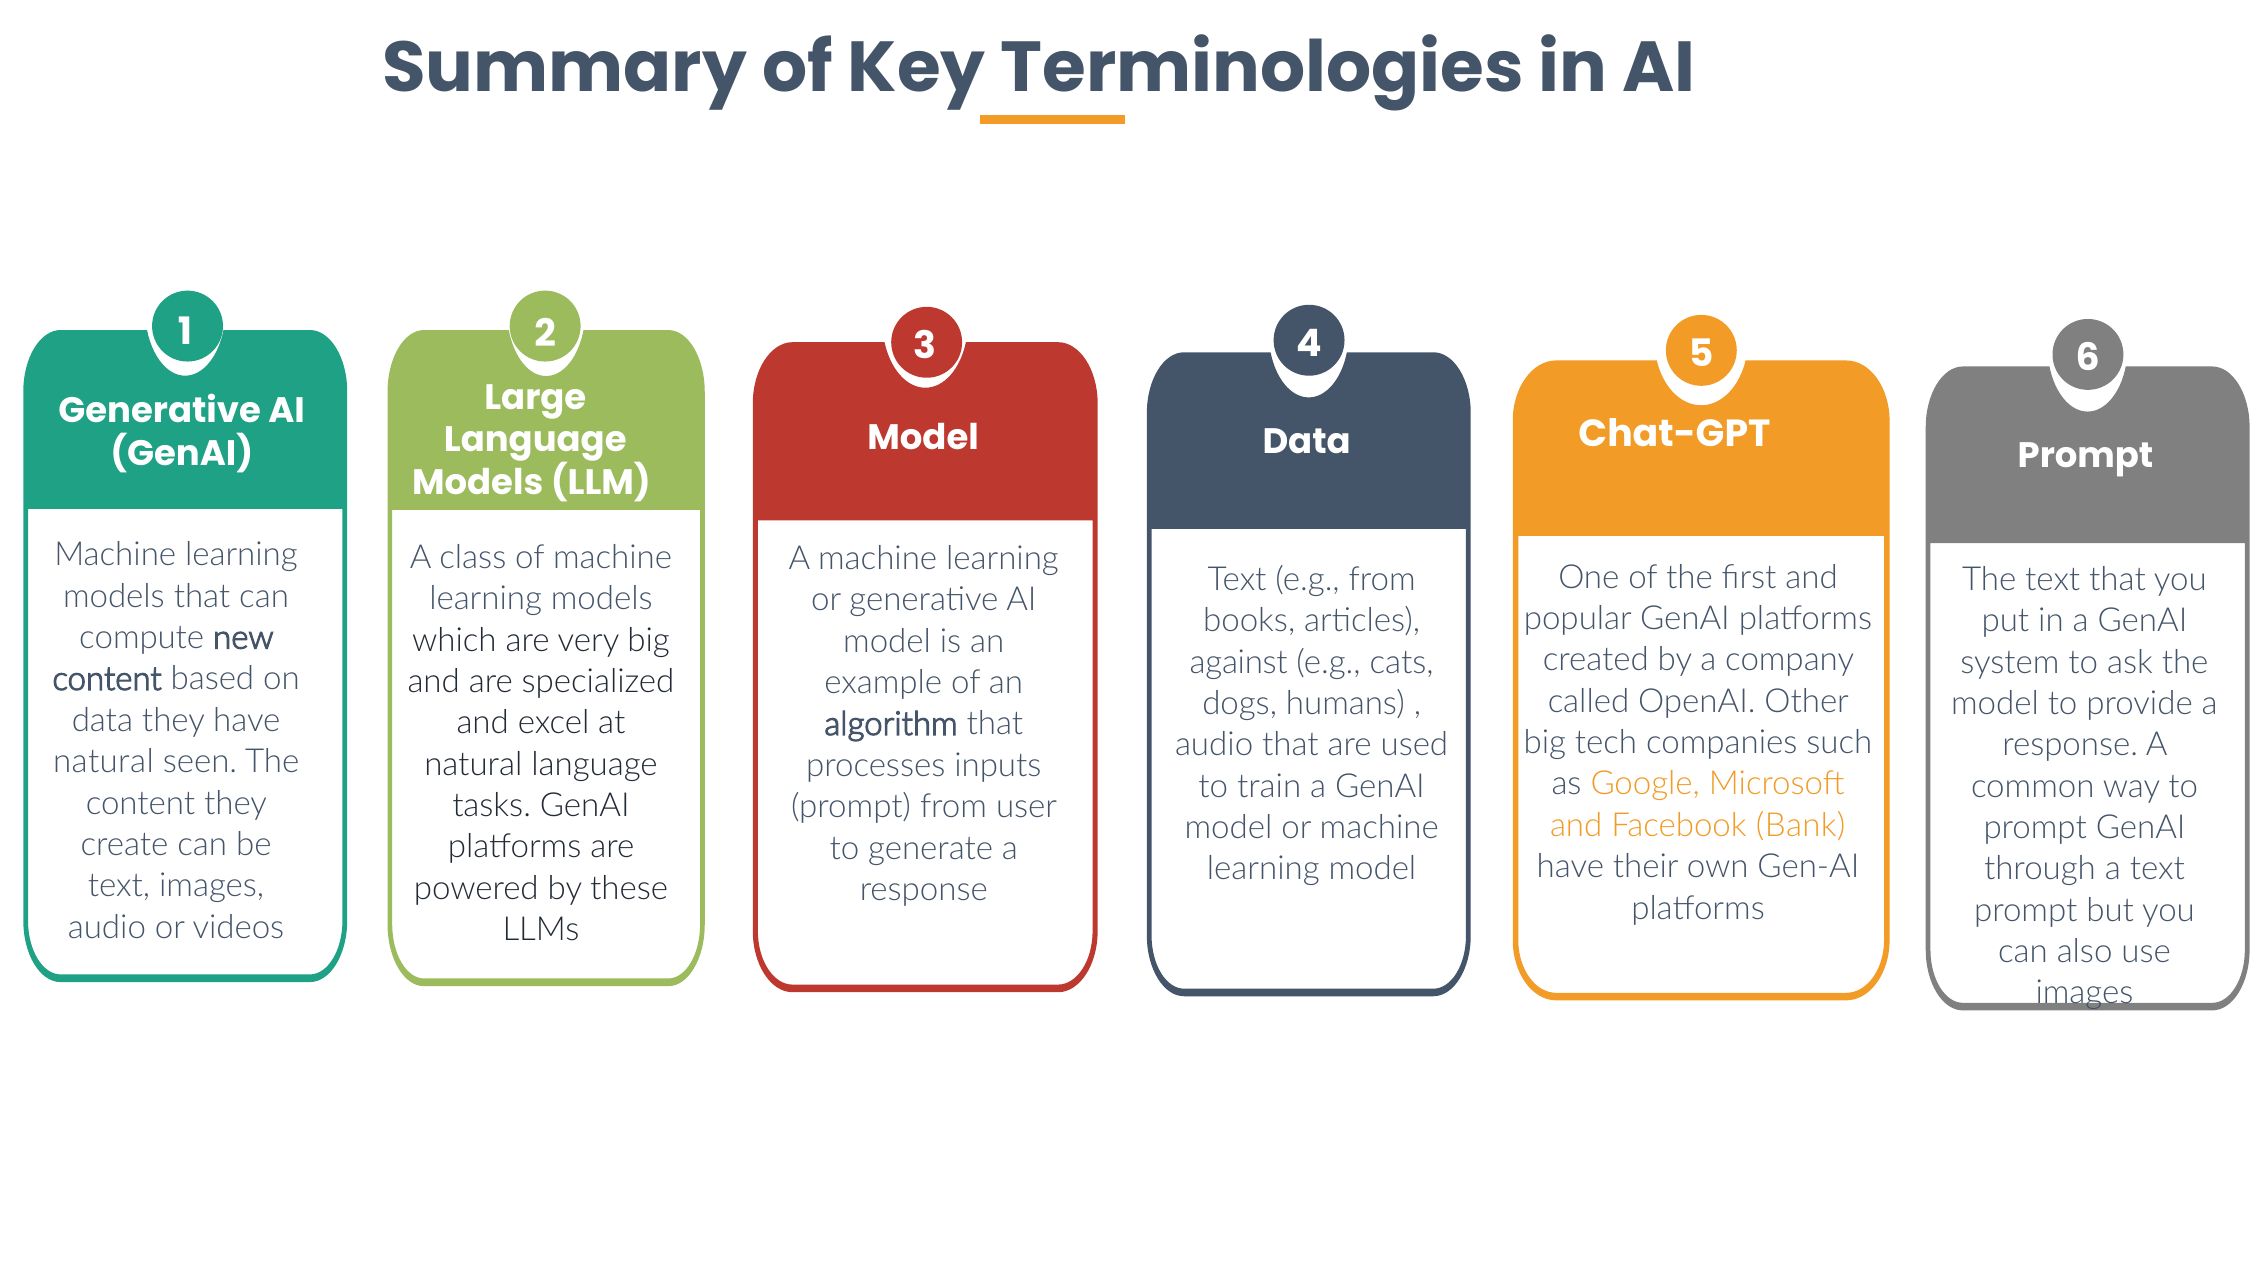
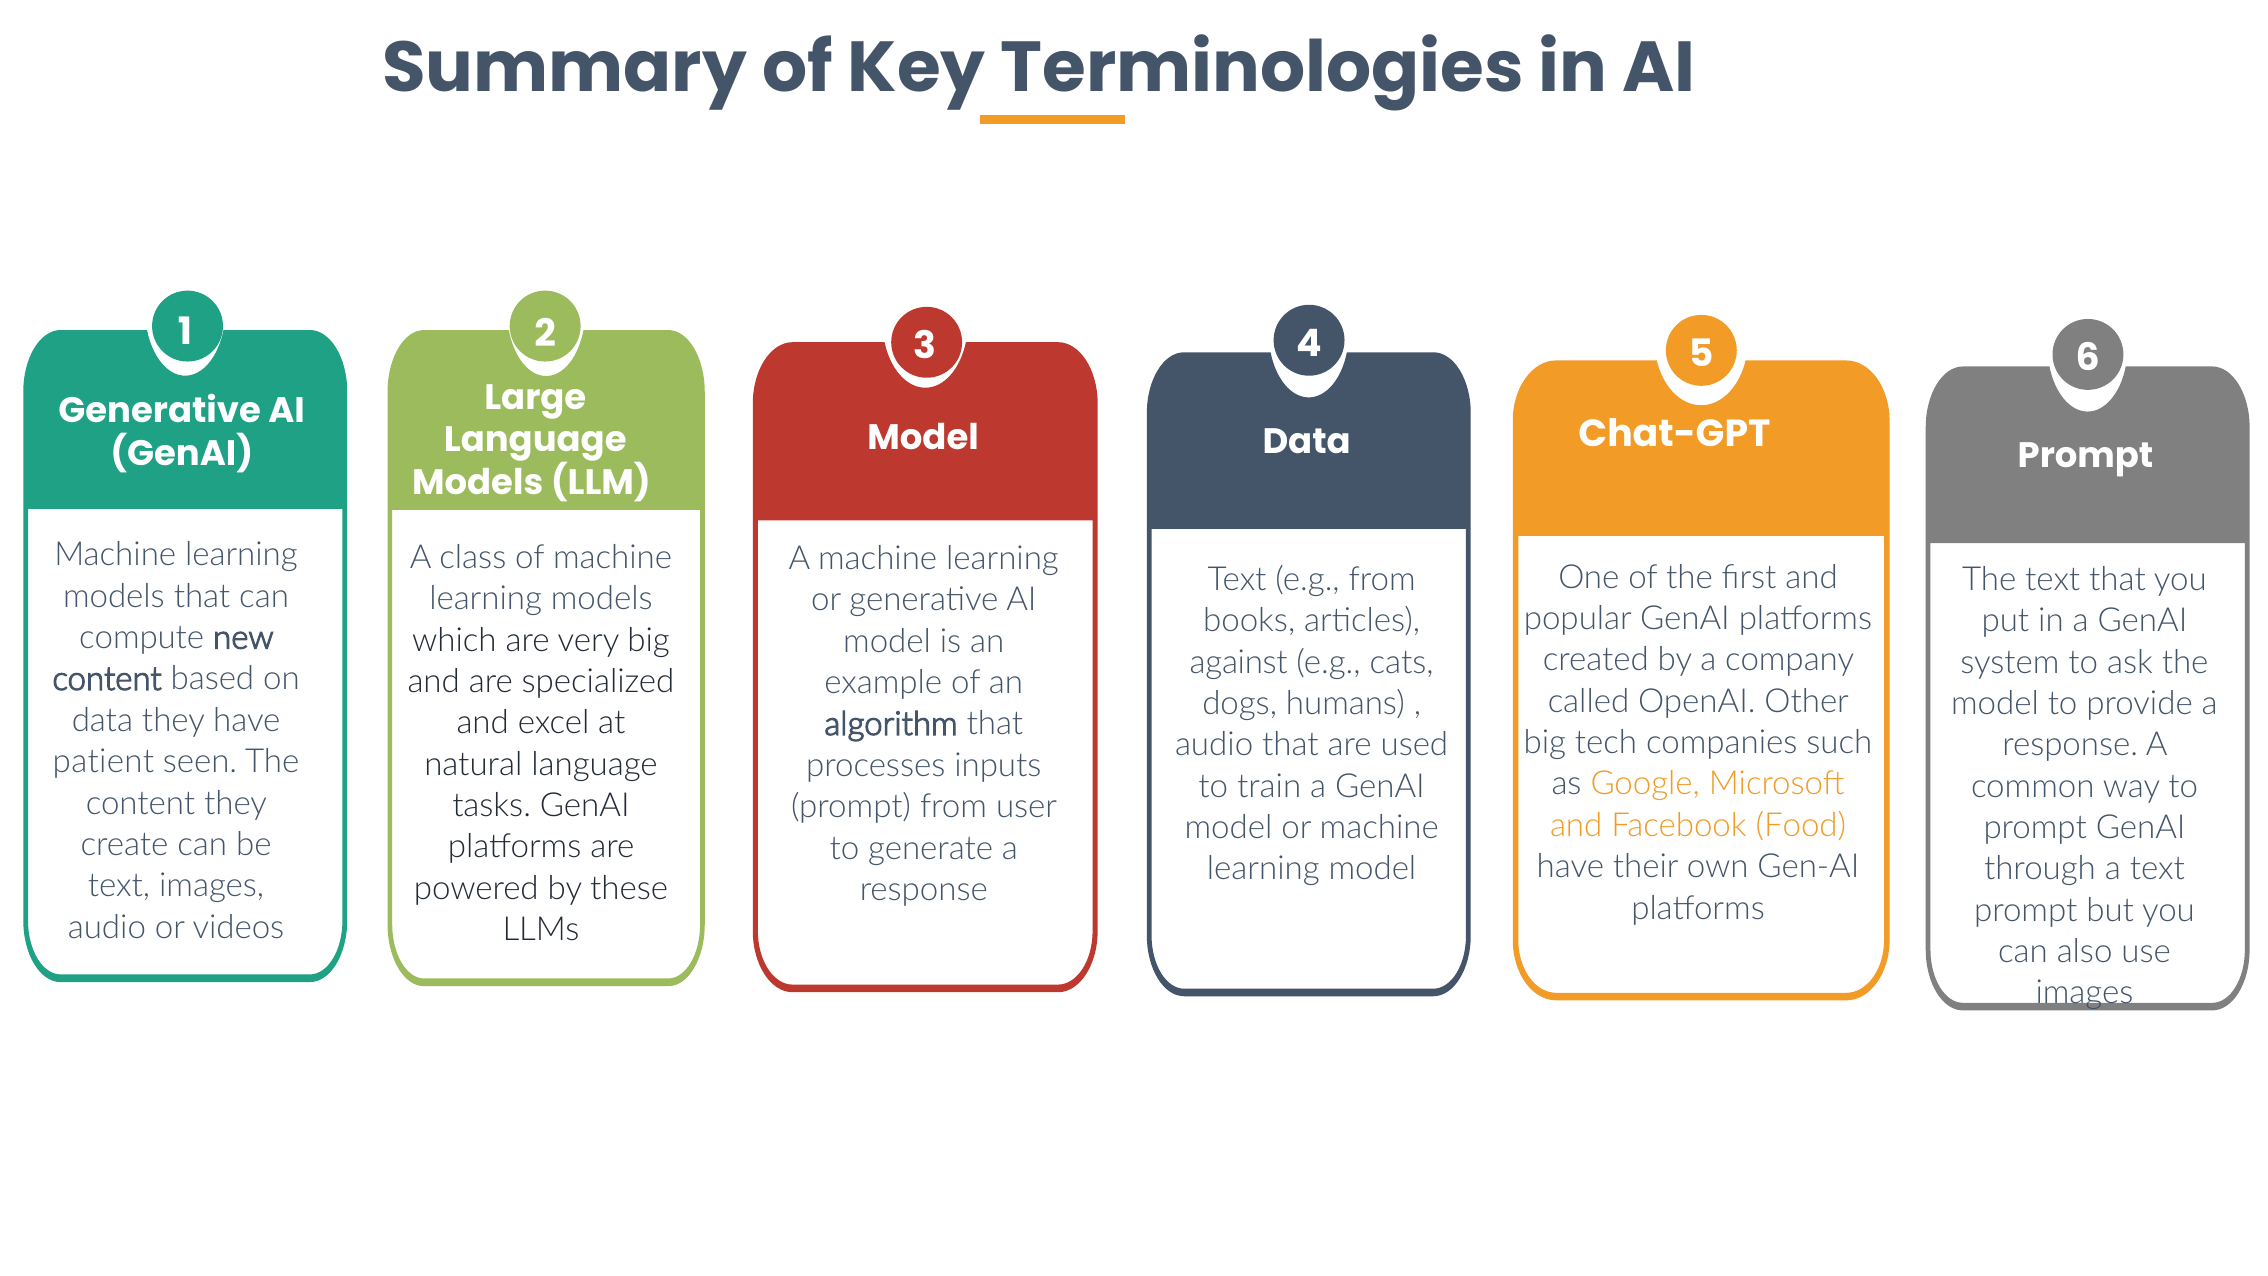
natural at (103, 762): natural -> patient
Bank: Bank -> Food
